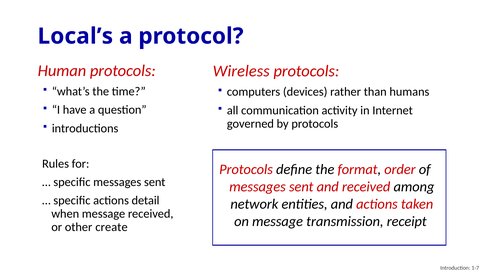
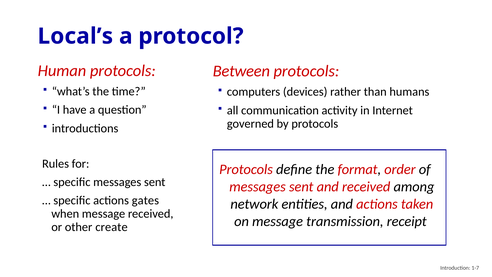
Wireless: Wireless -> Between
detail: detail -> gates
